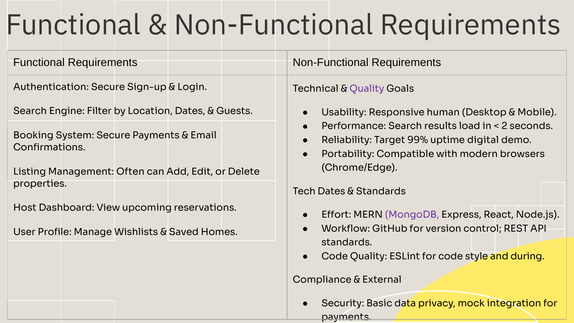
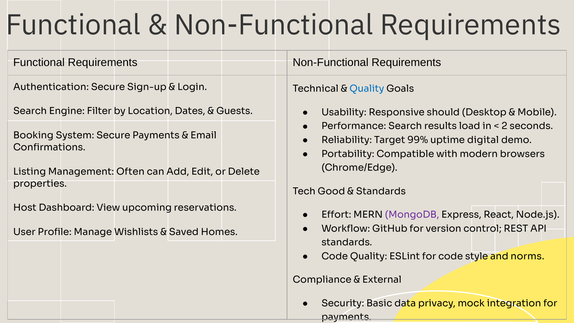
Quality at (367, 89) colour: purple -> blue
human: human -> should
Tech Dates: Dates -> Good
during: during -> norms
